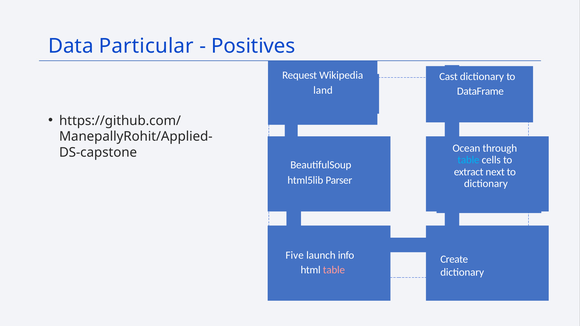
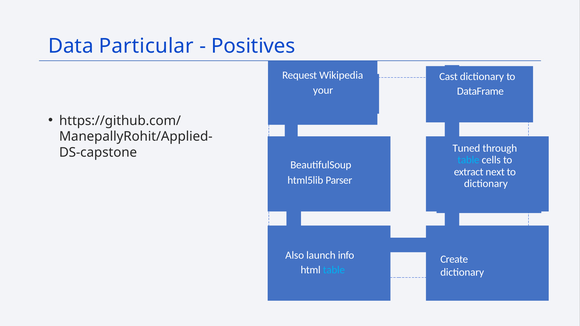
land: land -> your
Ocean: Ocean -> Tuned
Five: Five -> Also
table at (334, 270) colour: pink -> light blue
